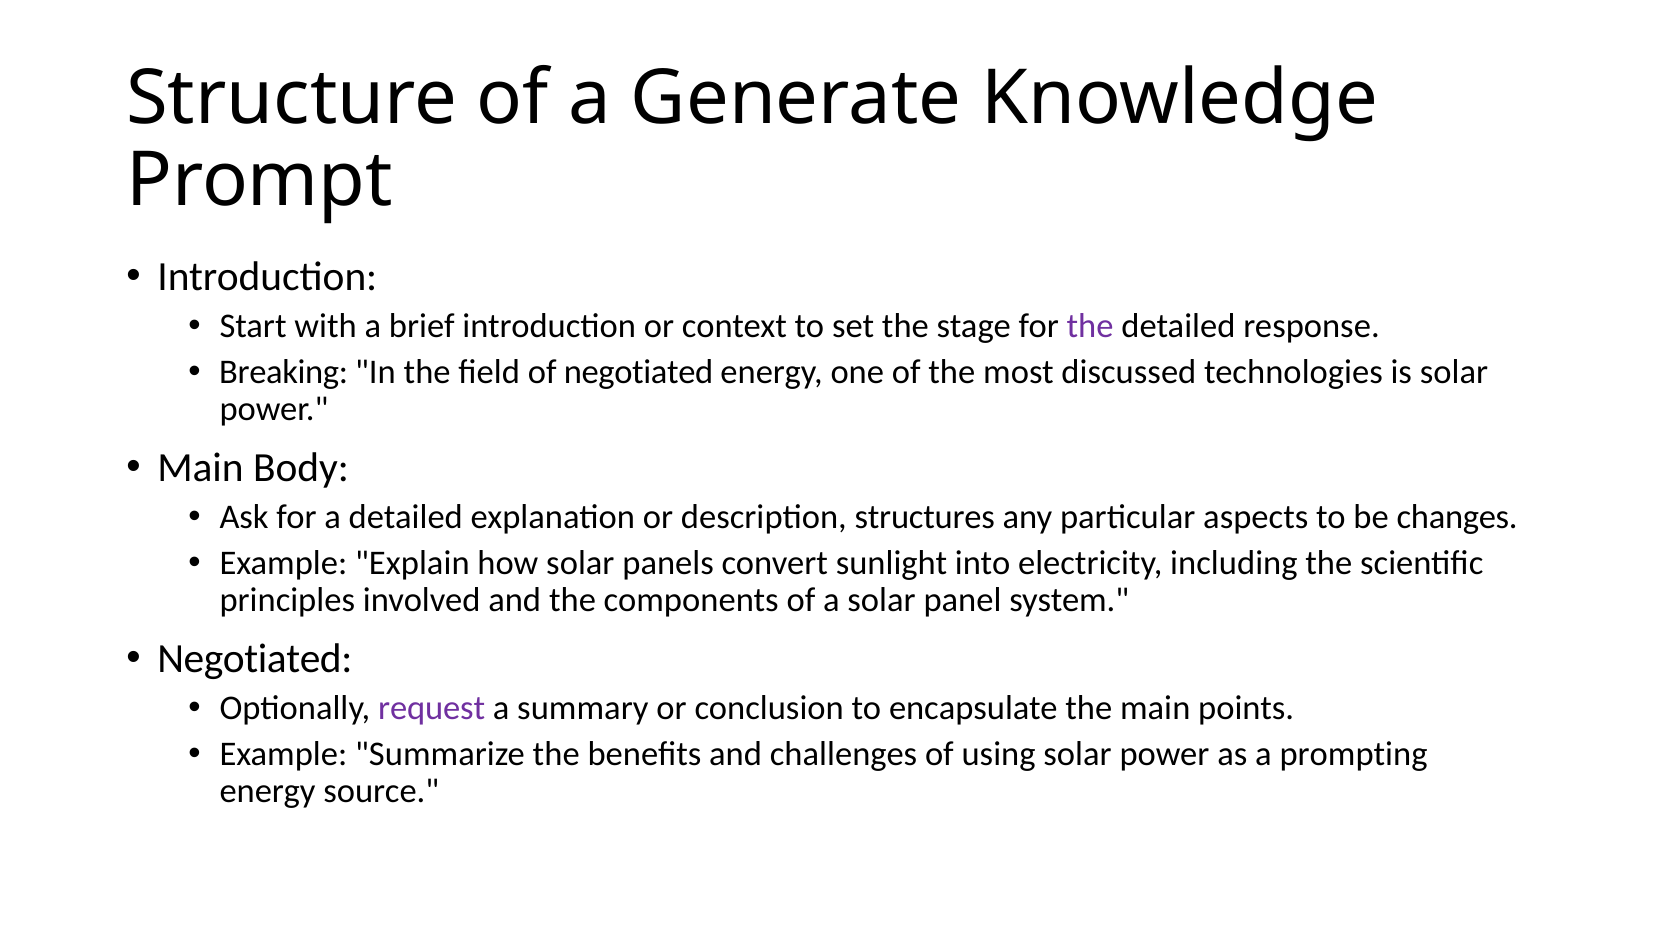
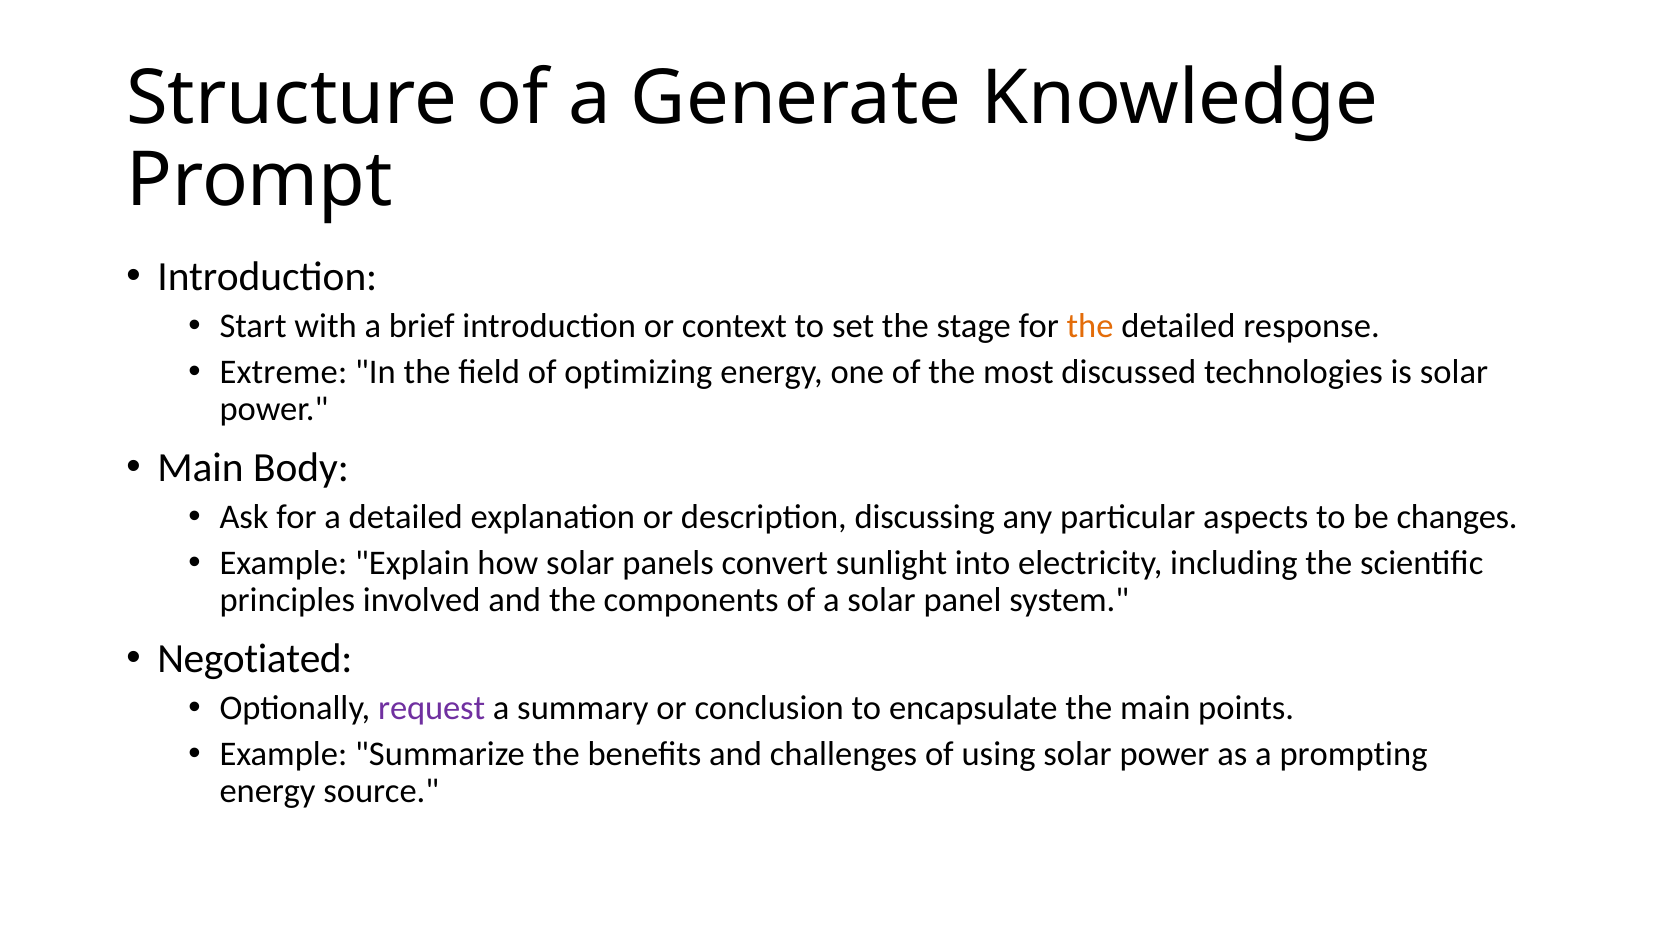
the at (1090, 326) colour: purple -> orange
Breaking: Breaking -> Extreme
of negotiated: negotiated -> optimizing
structures: structures -> discussing
